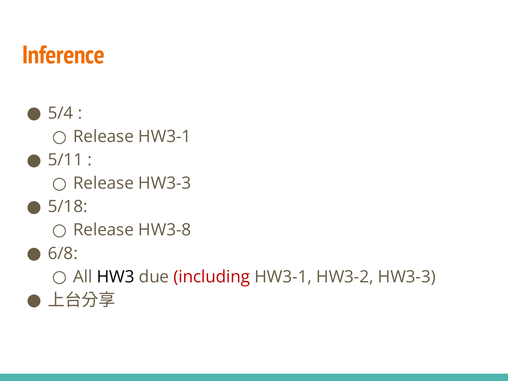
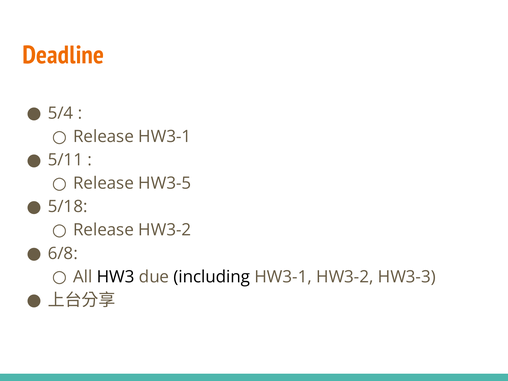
Inference: Inference -> Deadline
Release HW3-3: HW3-3 -> HW3-5
Release HW3-8: HW3-8 -> HW3-2
including colour: red -> black
